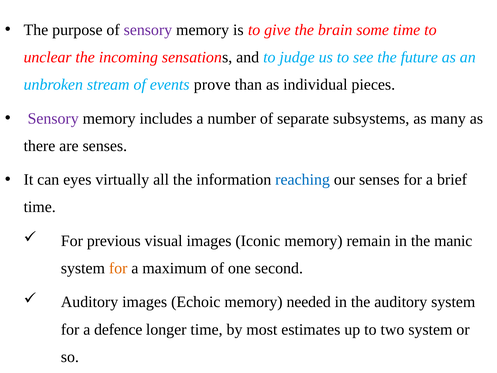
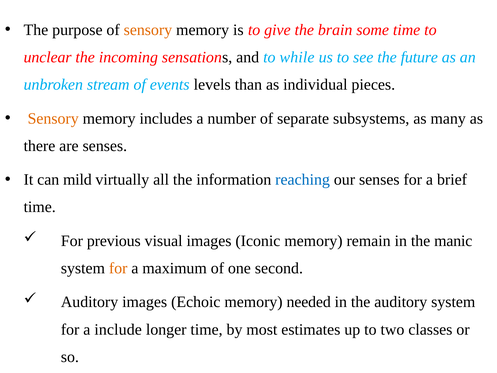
sensory at (148, 30) colour: purple -> orange
judge: judge -> while
prove: prove -> levels
Sensory at (53, 118) colour: purple -> orange
eyes: eyes -> mild
defence: defence -> include
two system: system -> classes
